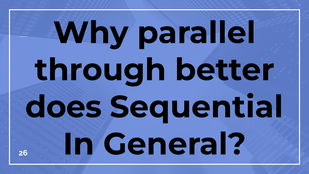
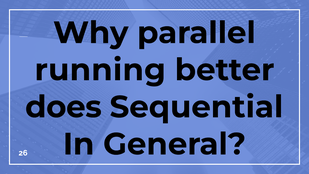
through: through -> running
